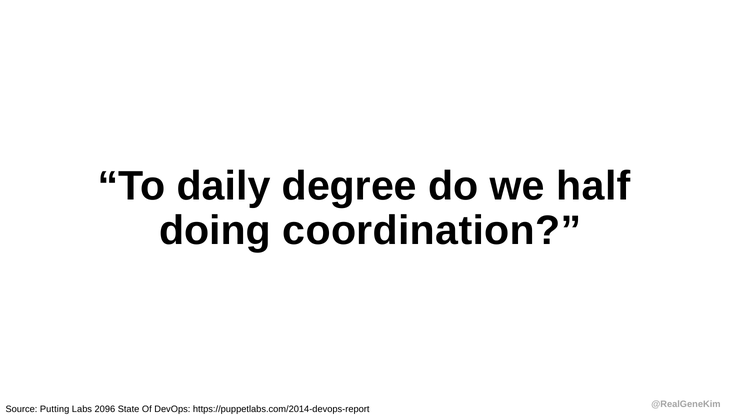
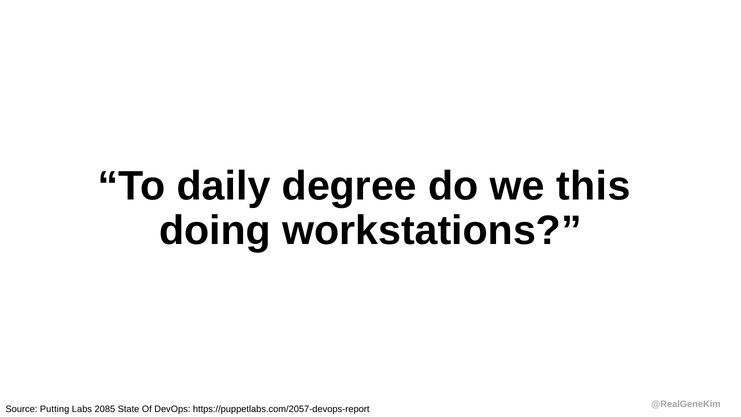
half: half -> this
coordination: coordination -> workstations
2096: 2096 -> 2085
https://puppetlabs.com/2014-devops-report: https://puppetlabs.com/2014-devops-report -> https://puppetlabs.com/2057-devops-report
